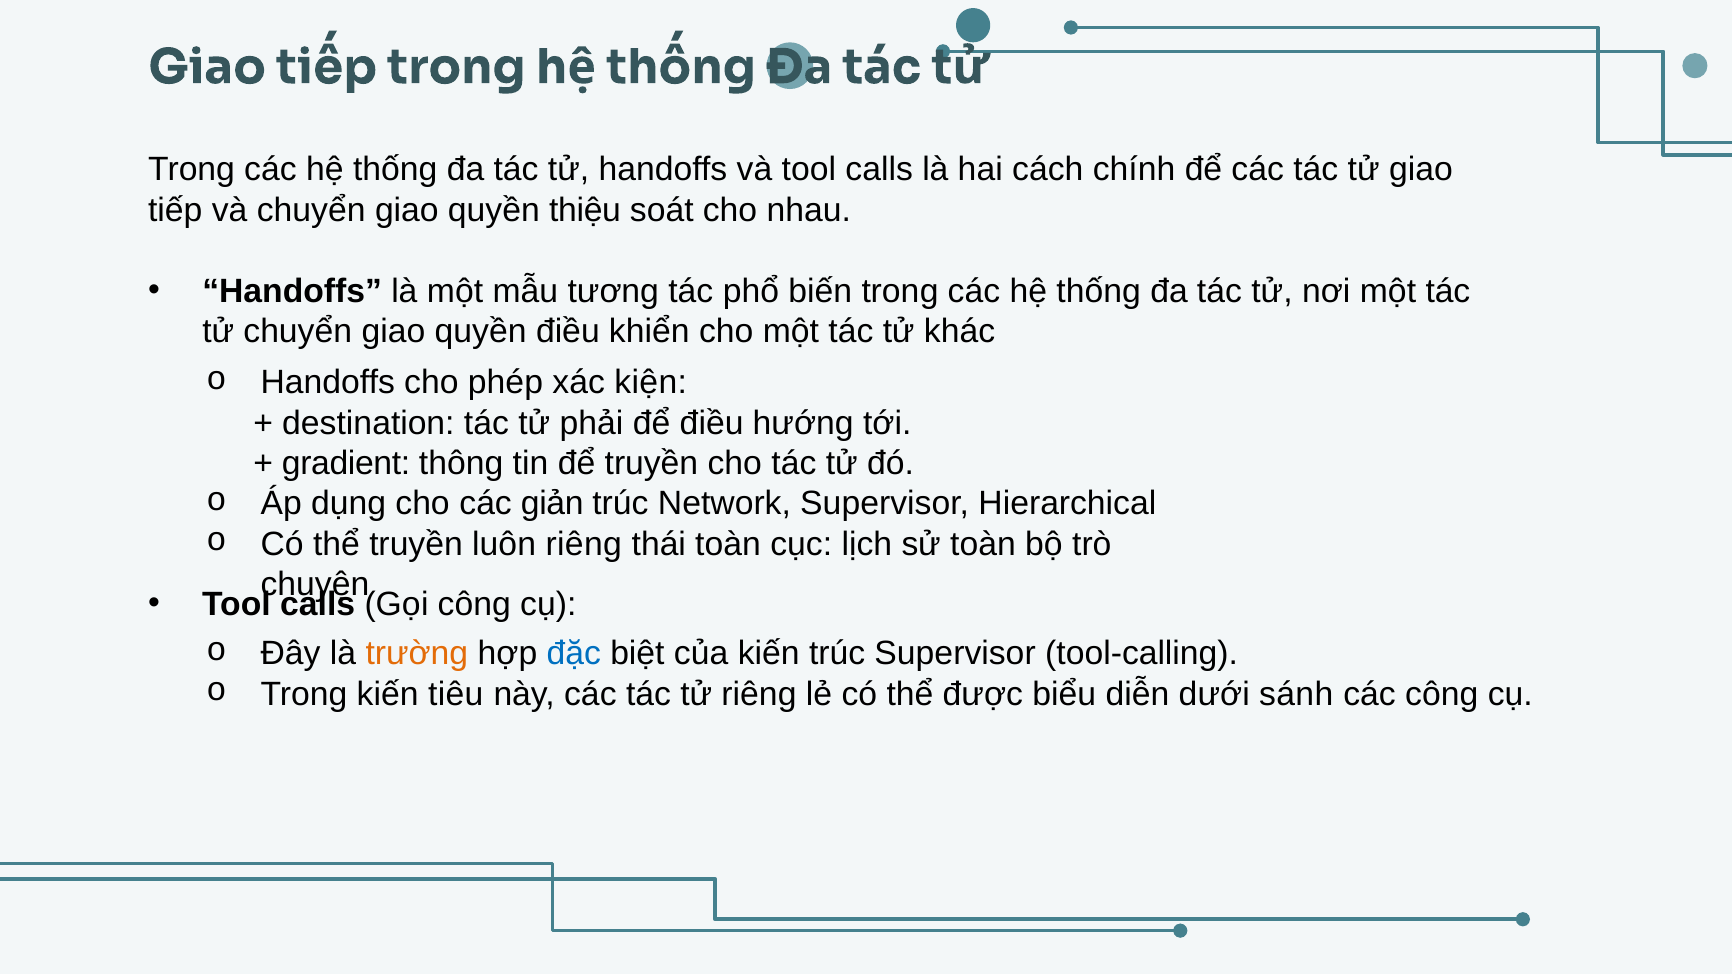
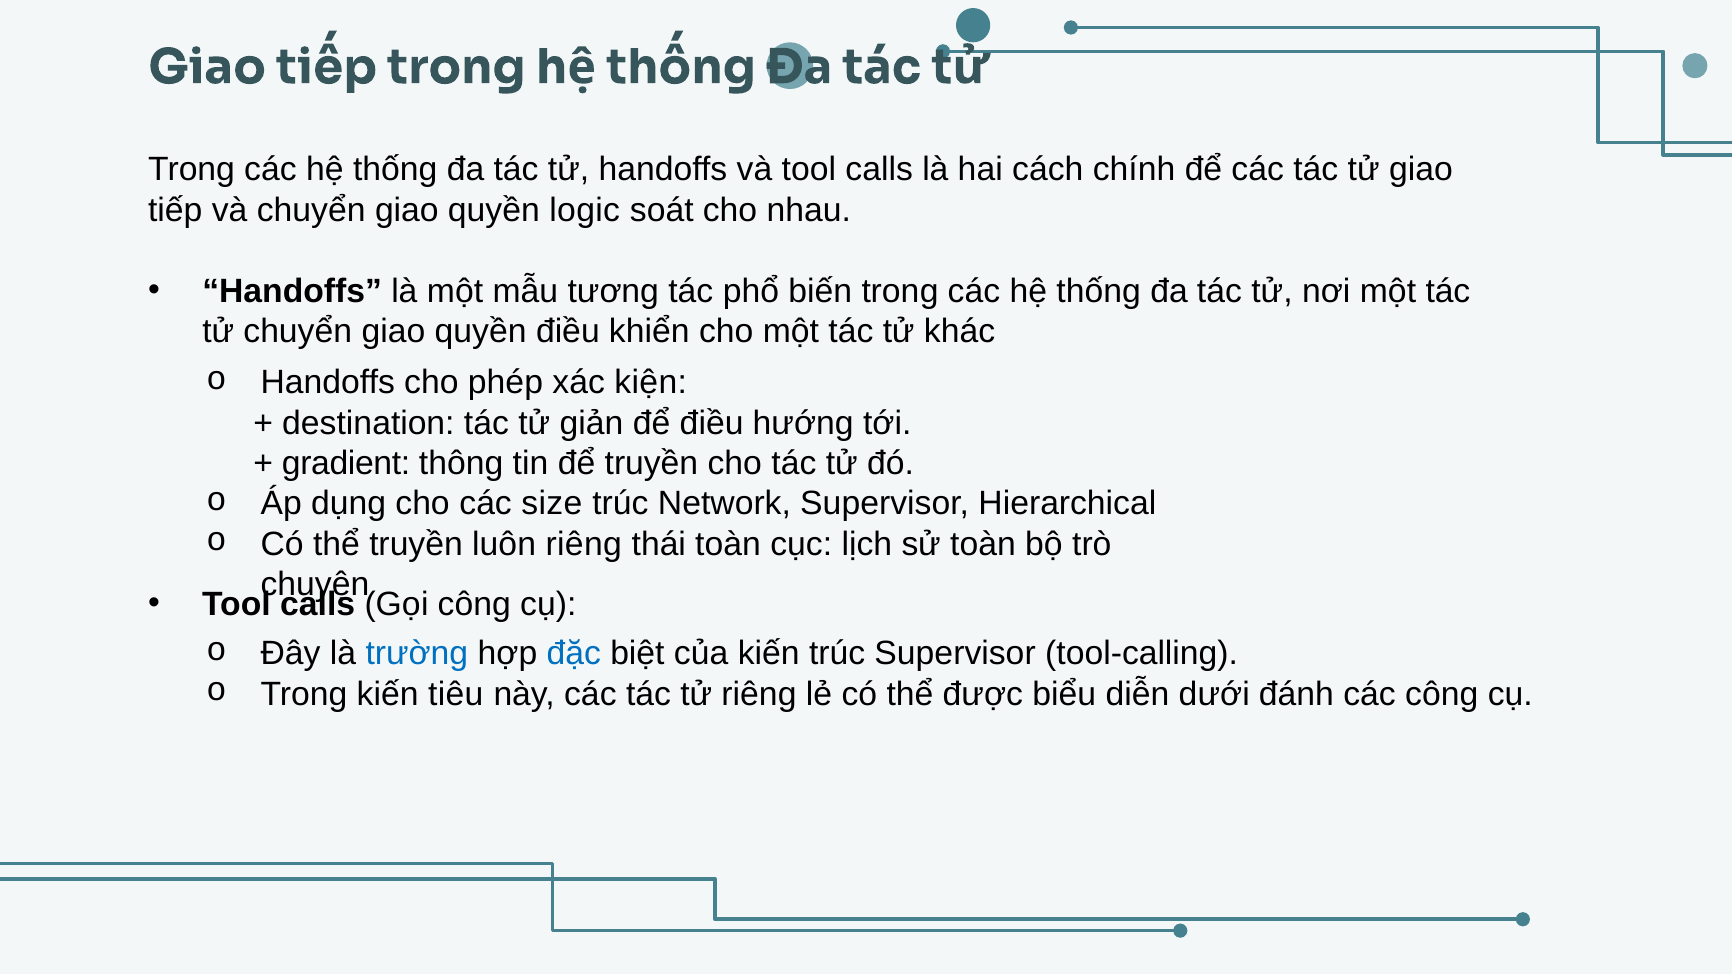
thiệu: thiệu -> logic
phải: phải -> giản
giản: giản -> size
trường colour: orange -> blue
sánh: sánh -> đánh
